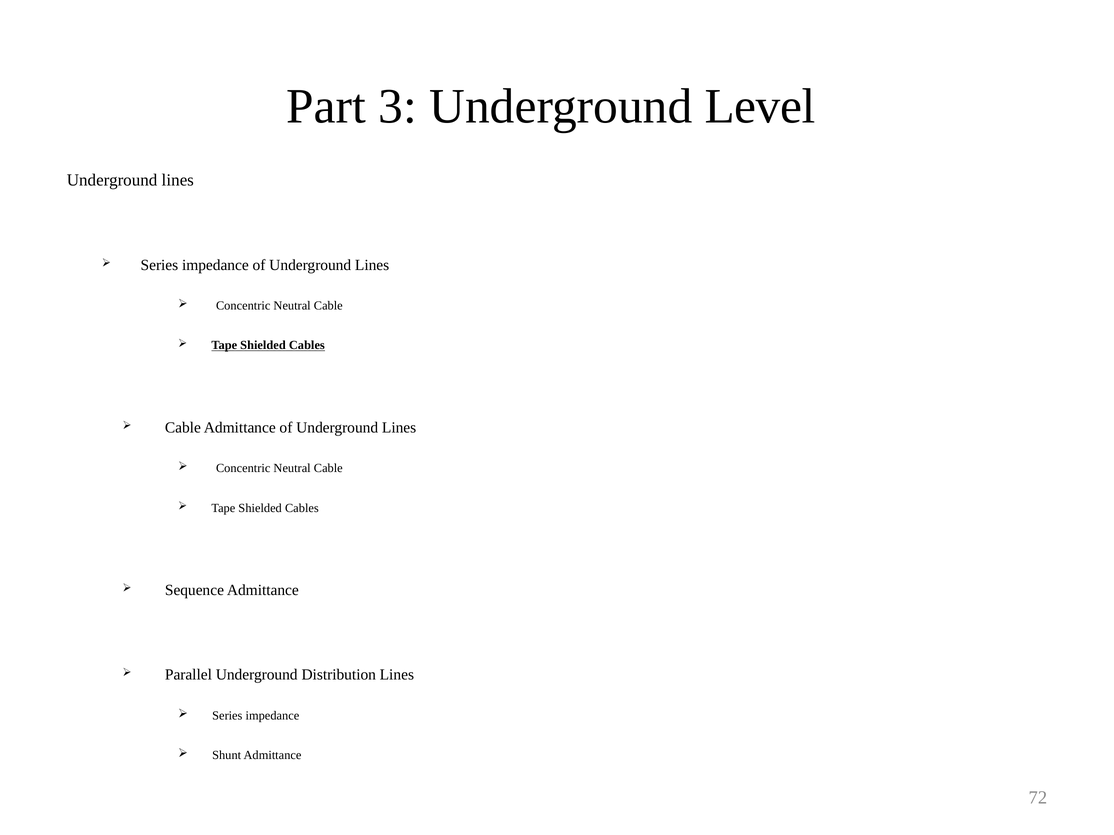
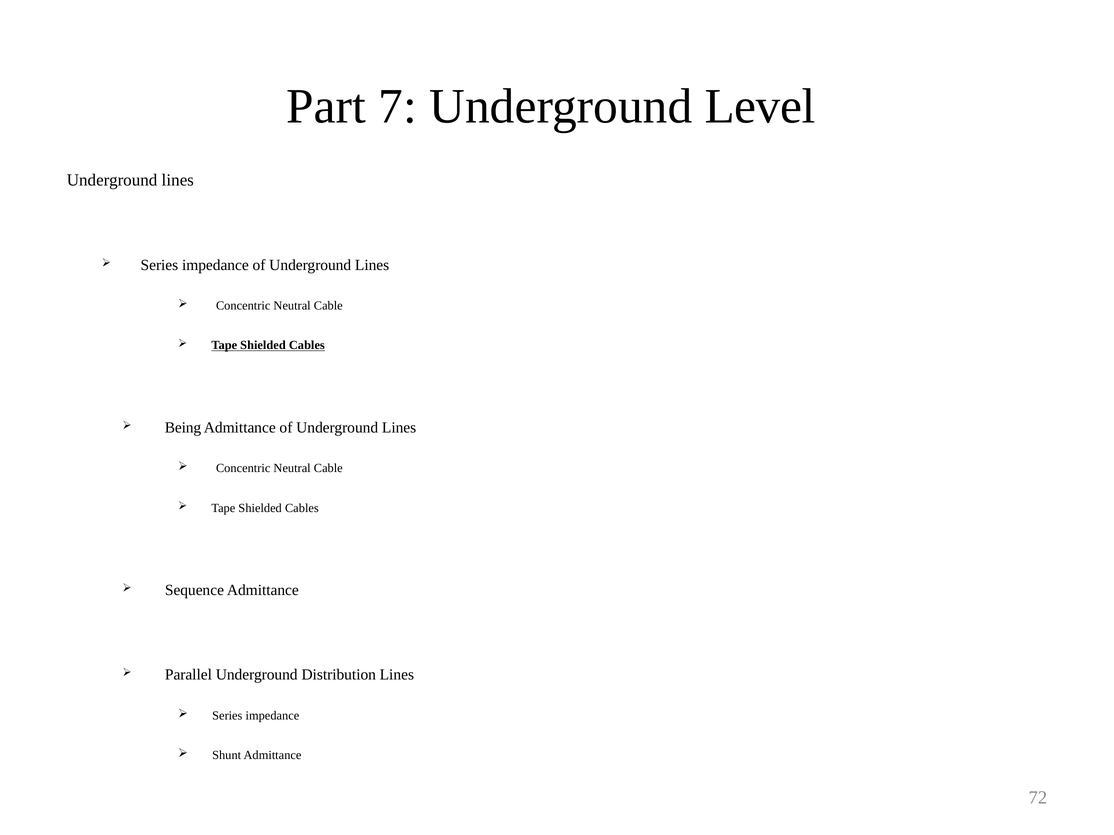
3: 3 -> 7
Cable at (183, 428): Cable -> Being
